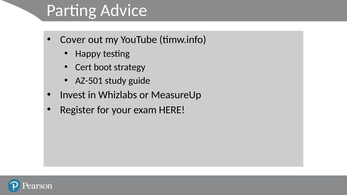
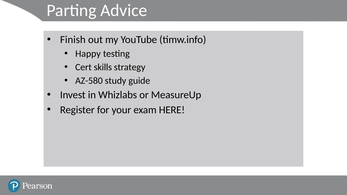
Cover: Cover -> Finish
boot: boot -> skills
AZ-501: AZ-501 -> AZ-580
